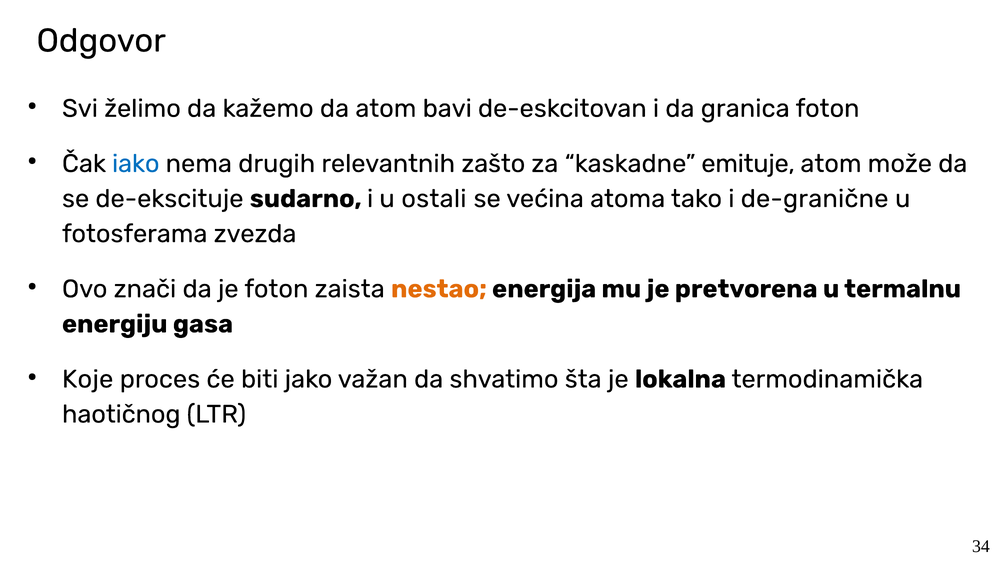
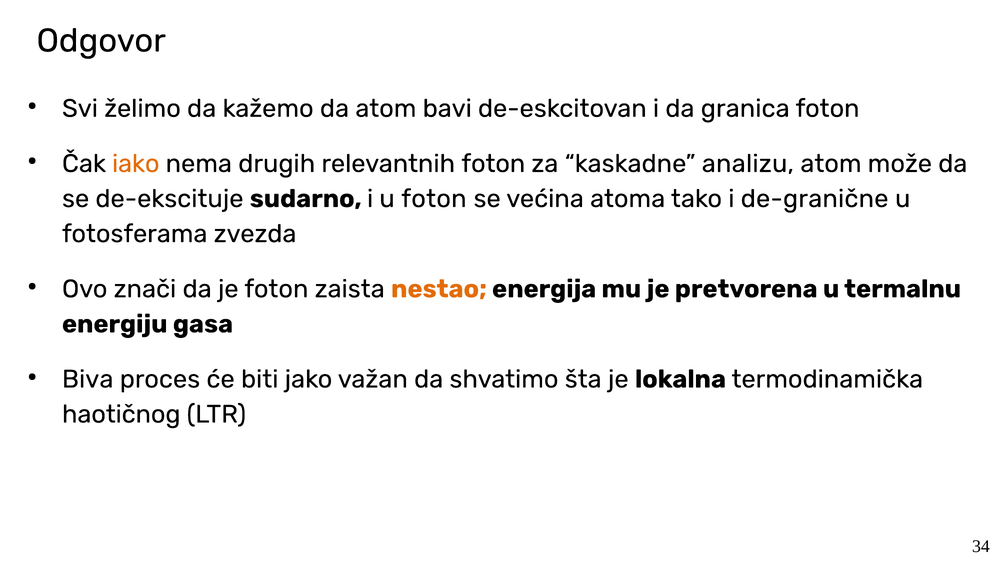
iako colour: blue -> orange
relevantnih zašto: zašto -> foton
emituje: emituje -> analizu
u ostali: ostali -> foton
Koje: Koje -> Biva
